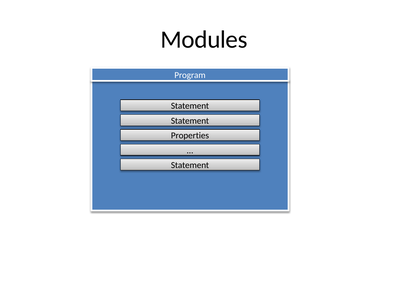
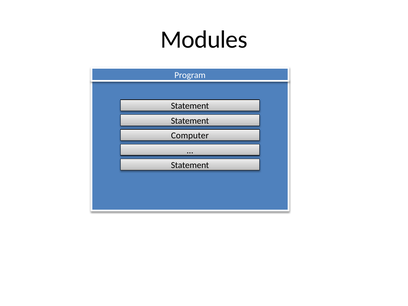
Properties: Properties -> Computer
